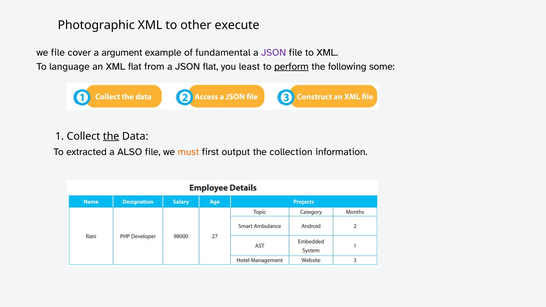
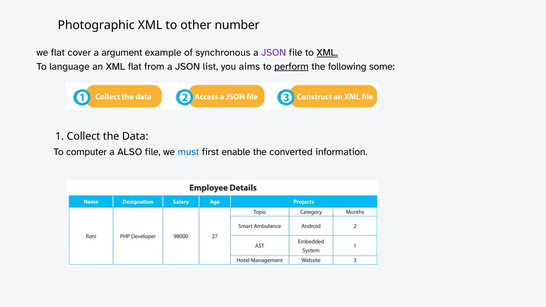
execute: execute -> number
we file: file -> flat
fundamental: fundamental -> synchronous
XML at (327, 53) underline: none -> present
JSON flat: flat -> list
least: least -> aims
the at (111, 136) underline: present -> none
extracted: extracted -> computer
must colour: orange -> blue
output: output -> enable
collection: collection -> converted
